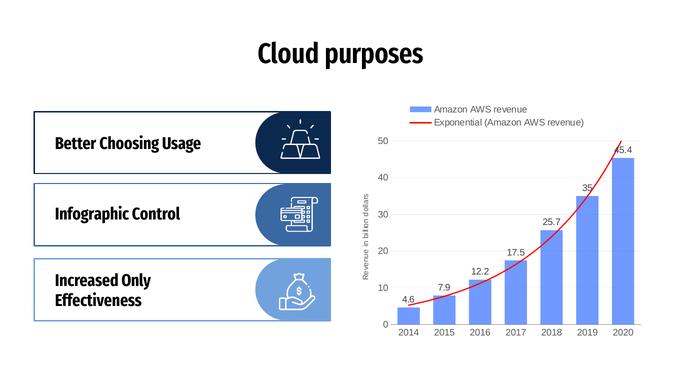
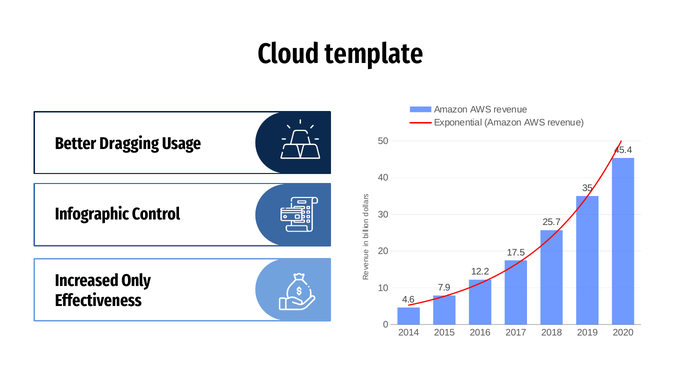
purposes: purposes -> template
Choosing: Choosing -> Dragging
